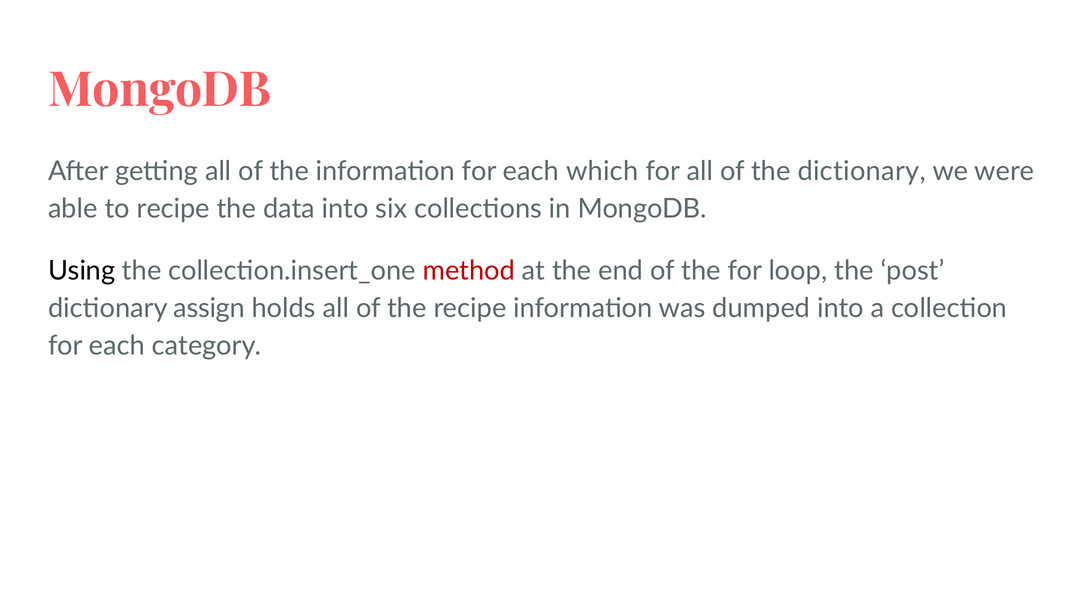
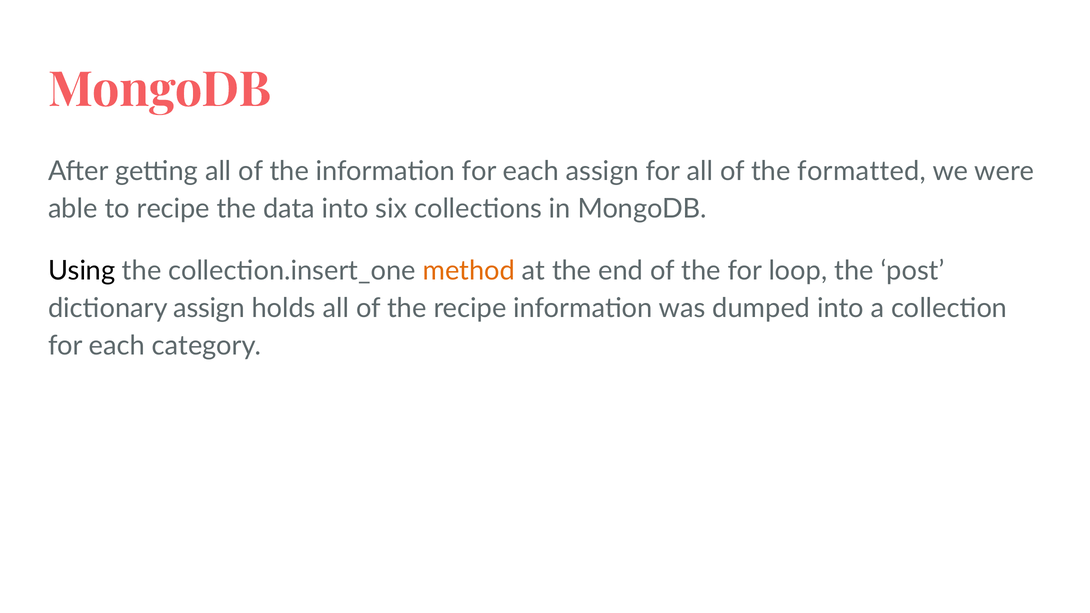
each which: which -> assign
the dictionary: dictionary -> formatted
method colour: red -> orange
